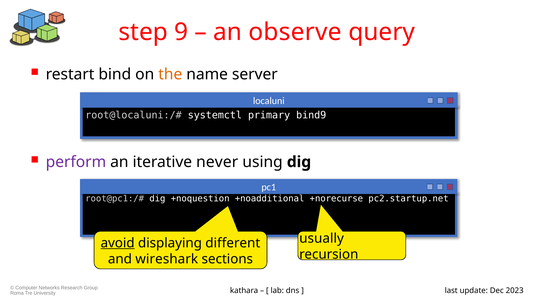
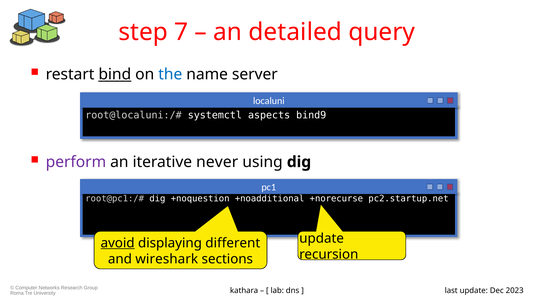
9: 9 -> 7
observe: observe -> detailed
bind underline: none -> present
the colour: orange -> blue
primary: primary -> aspects
usually at (322, 238): usually -> update
